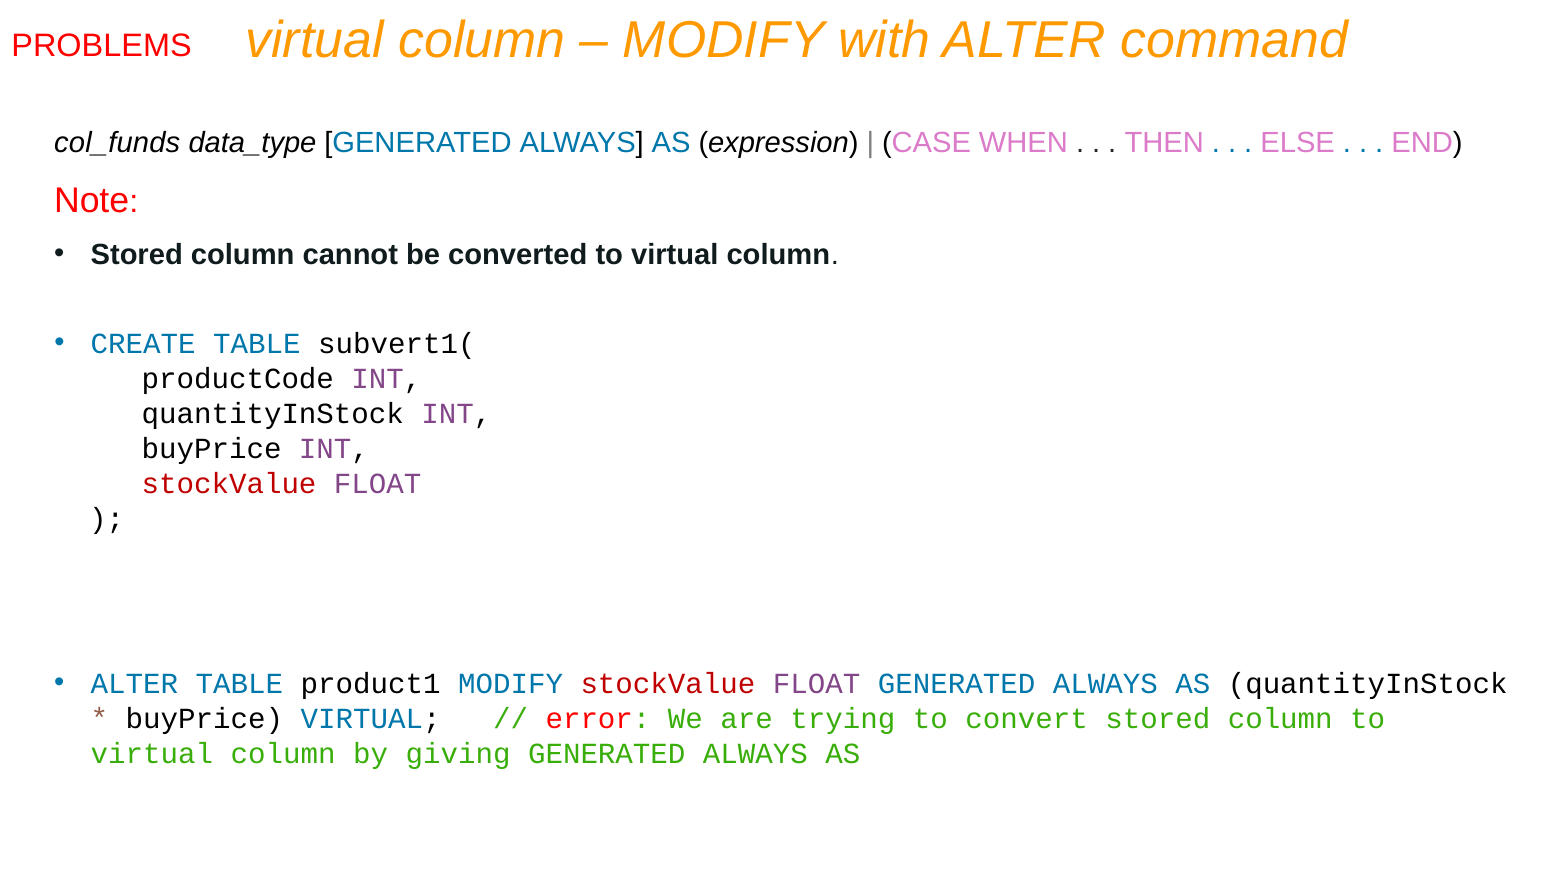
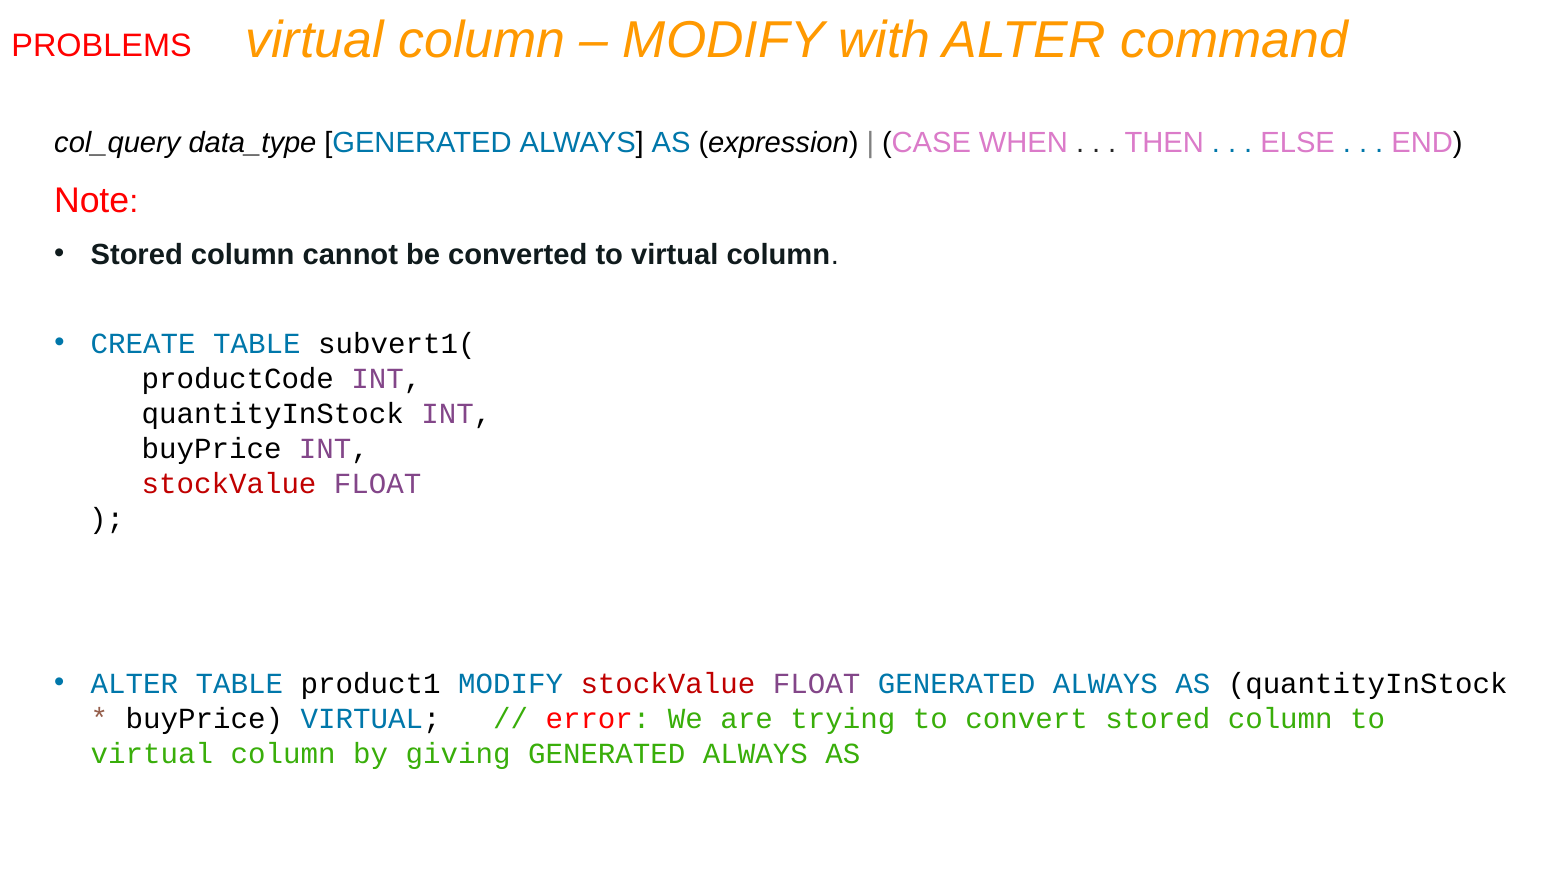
col_funds: col_funds -> col_query
